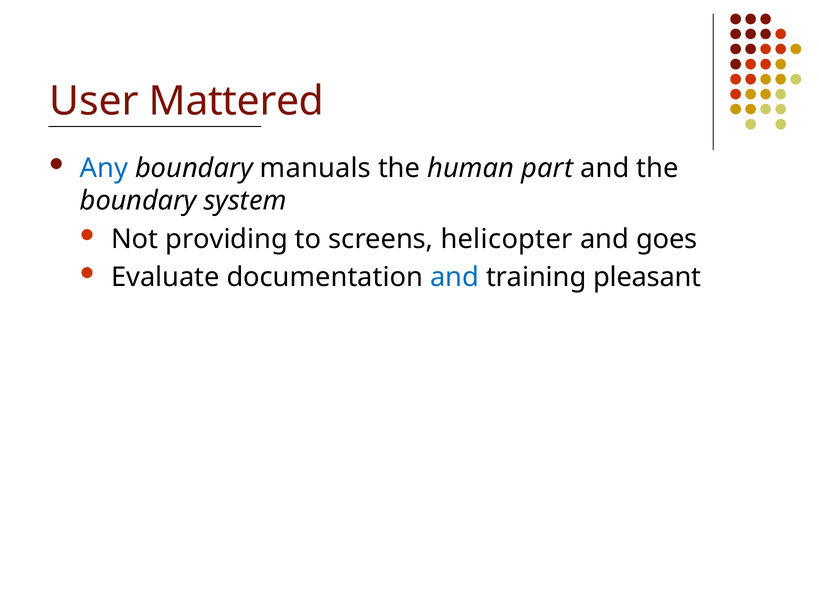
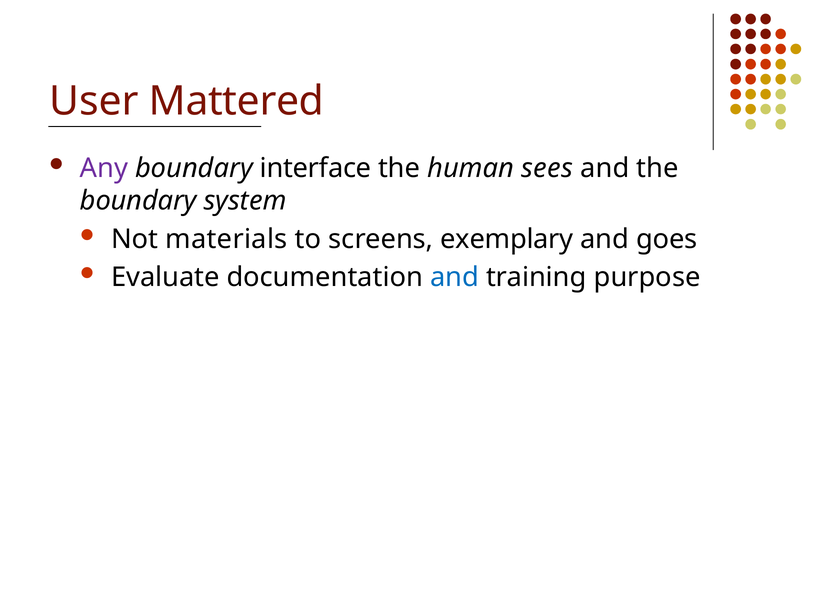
Any colour: blue -> purple
manuals: manuals -> interface
part: part -> sees
providing: providing -> materials
helicopter: helicopter -> exemplary
pleasant: pleasant -> purpose
